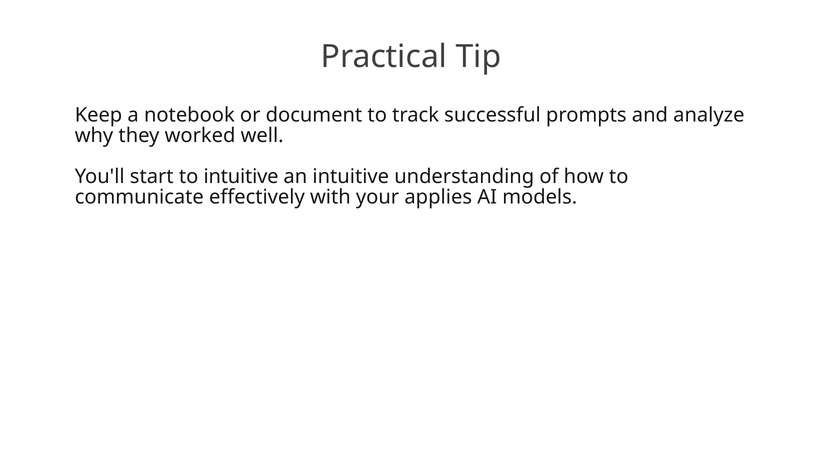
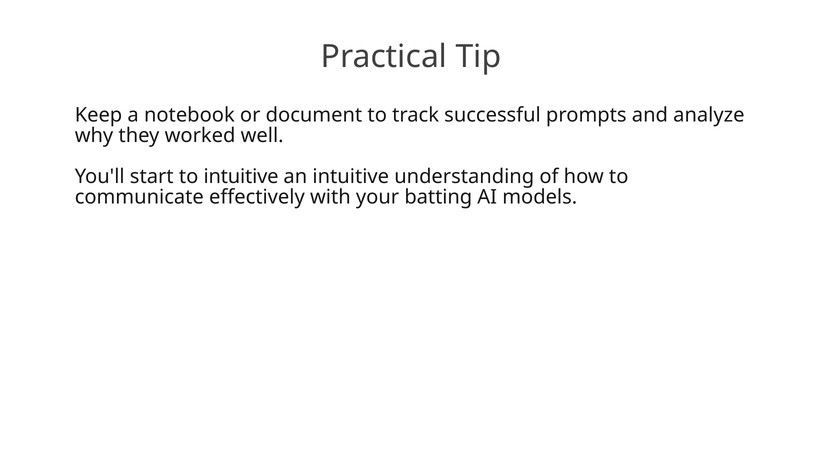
applies: applies -> batting
